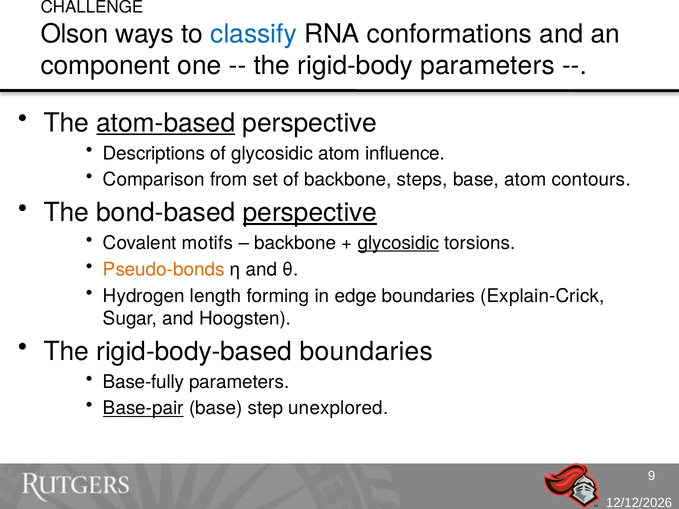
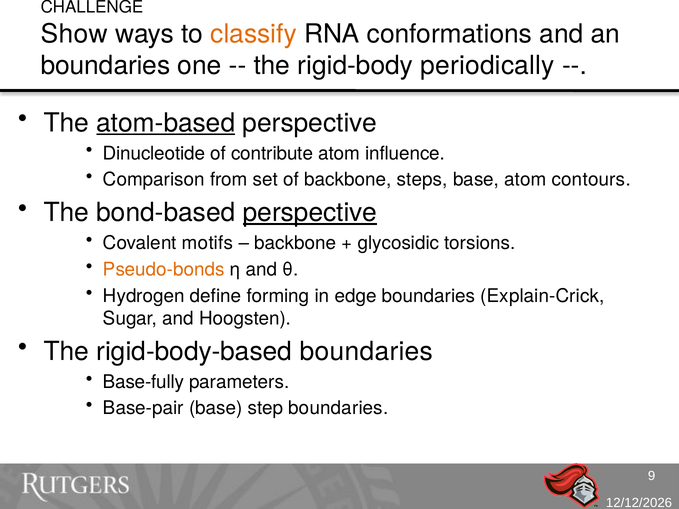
Olson: Olson -> Show
classify colour: blue -> orange
component at (106, 66): component -> boundaries
rigid-body parameters: parameters -> periodically
Descriptions: Descriptions -> Dinucleotide
of glycosidic: glycosidic -> contribute
glycosidic at (398, 243) underline: present -> none
length: length -> define
Base-pair underline: present -> none
step unexplored: unexplored -> boundaries
